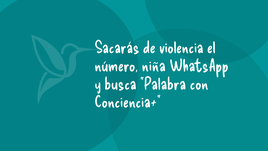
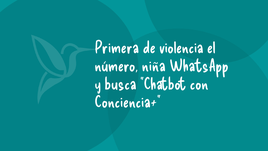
Sacarás: Sacarás -> Primera
Palabra: Palabra -> Chatbot
